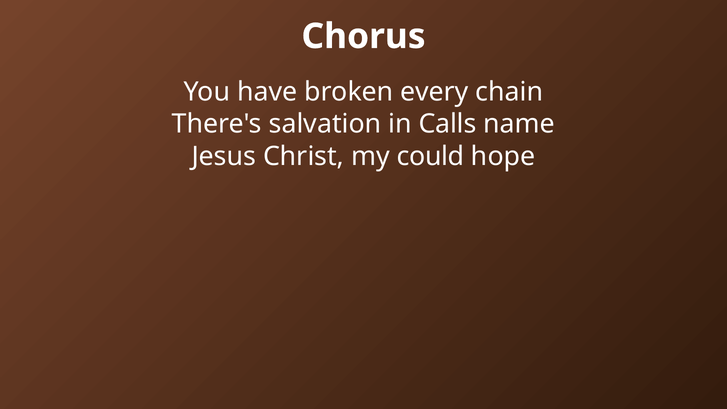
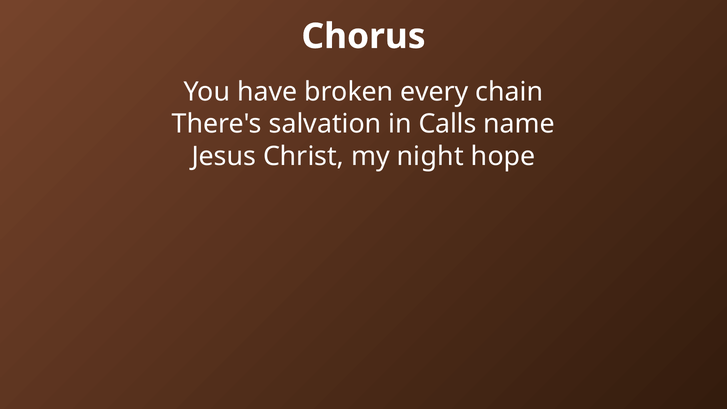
could: could -> night
